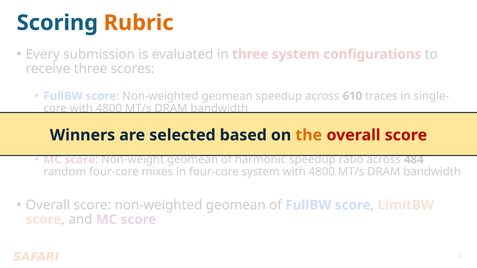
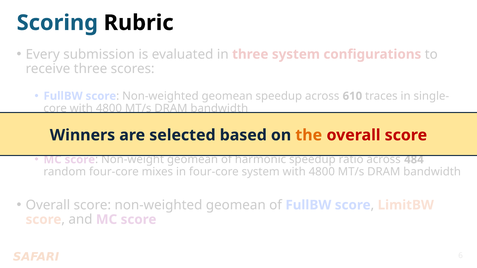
Rubric colour: orange -> black
